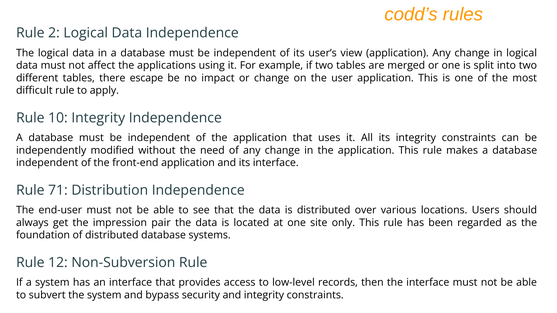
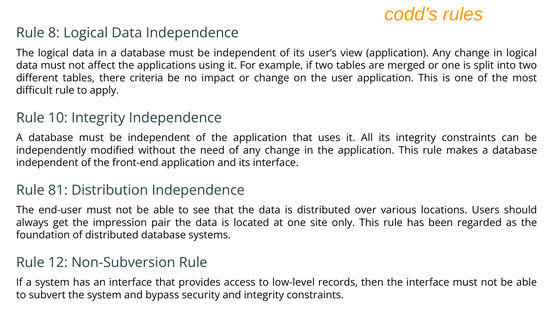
2: 2 -> 8
escape: escape -> criteria
71: 71 -> 81
